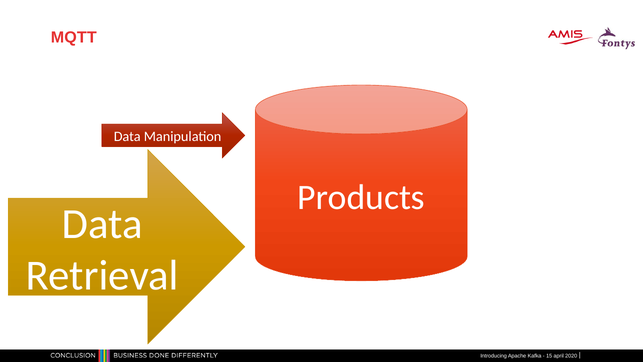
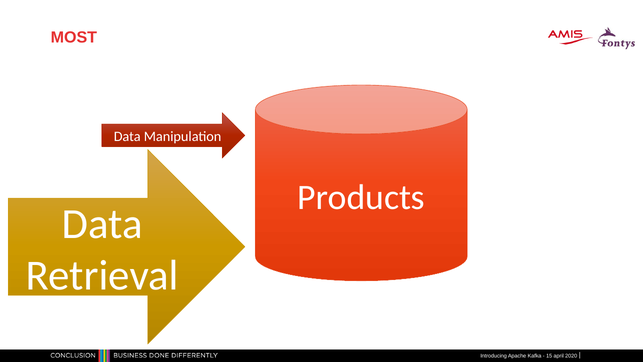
MQTT: MQTT -> MOST
